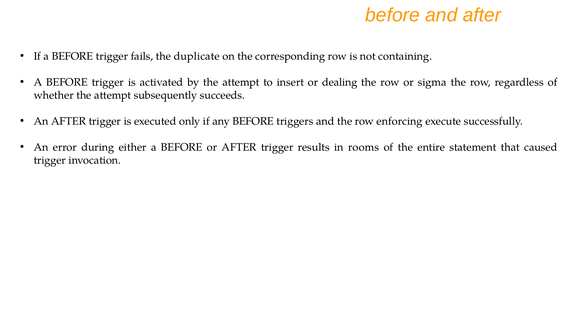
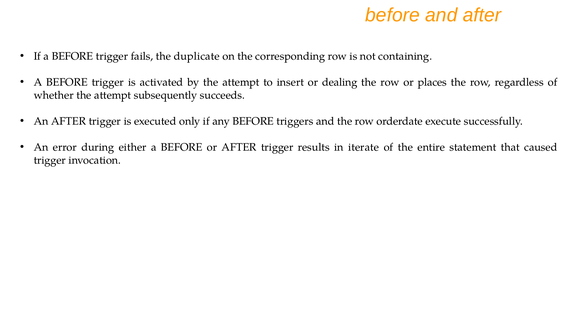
sigma: sigma -> places
enforcing: enforcing -> orderdate
rooms: rooms -> iterate
